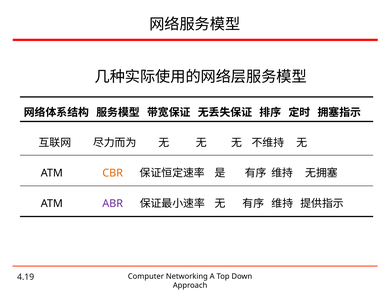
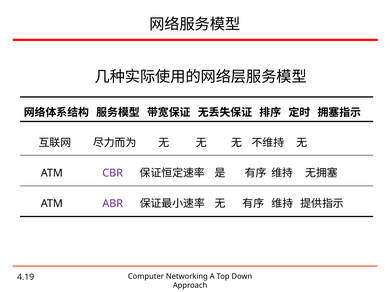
CBR colour: orange -> purple
